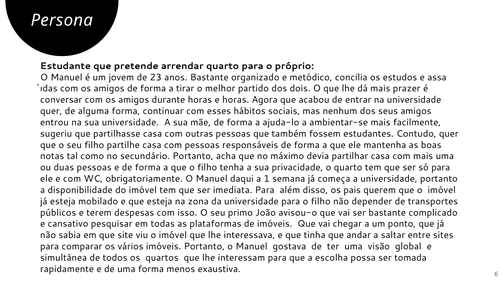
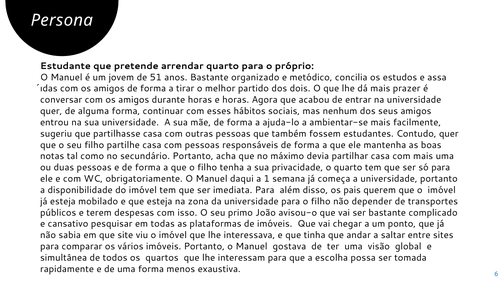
23: 23 -> 51
